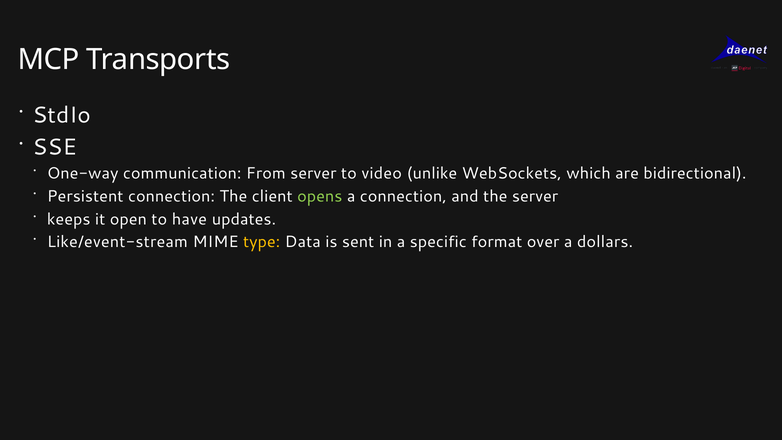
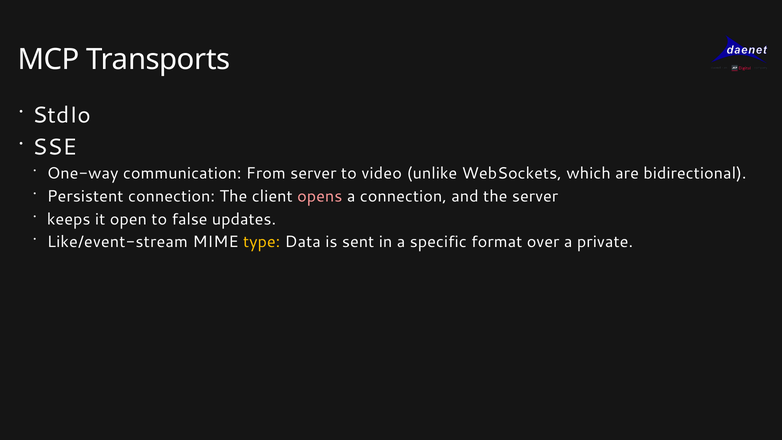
opens colour: light green -> pink
have: have -> false
dollars: dollars -> private
